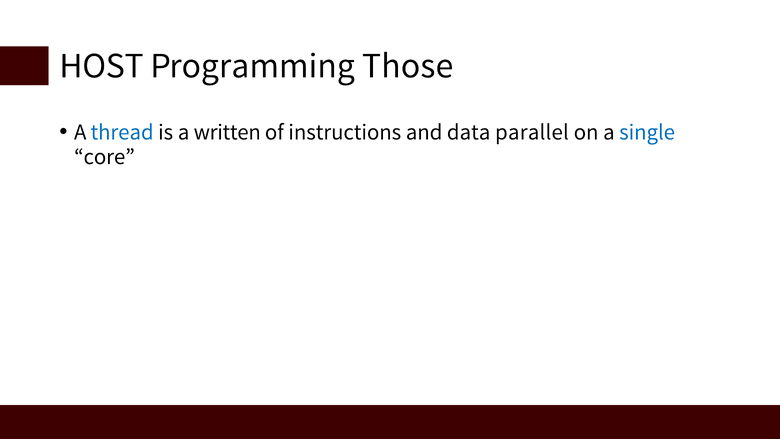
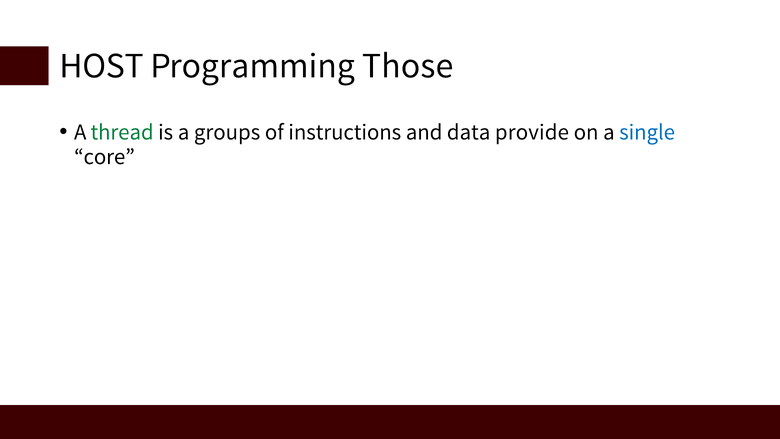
thread colour: blue -> green
written: written -> groups
parallel: parallel -> provide
